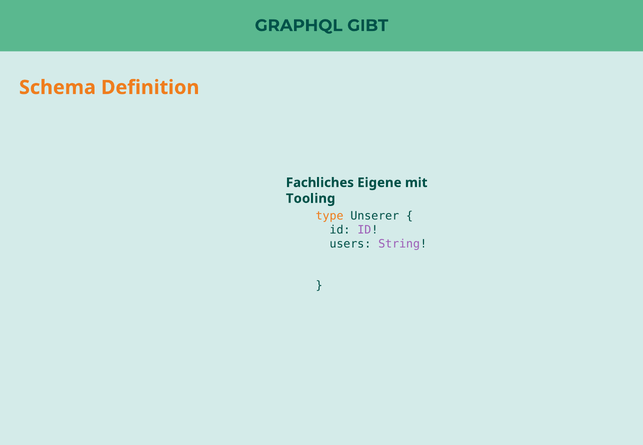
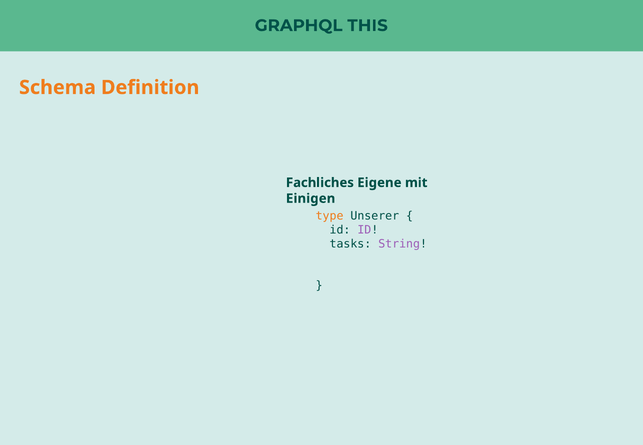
GIBT: GIBT -> THIS
Tooling: Tooling -> Einigen
users: users -> tasks
